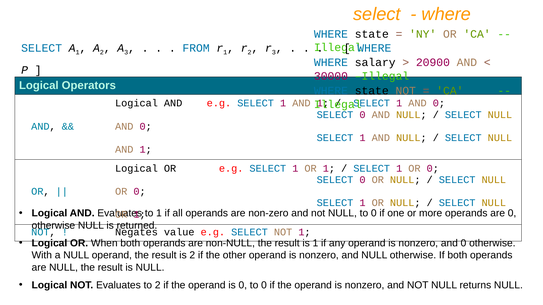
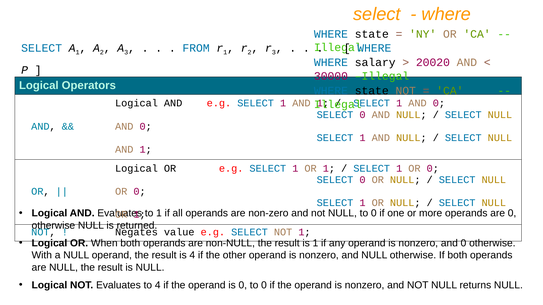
20900: 20900 -> 20020
is 2: 2 -> 4
to 2: 2 -> 4
